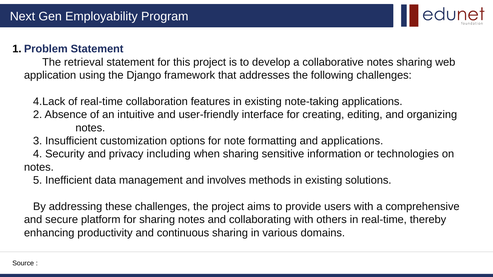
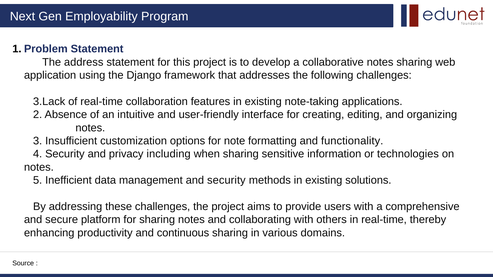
retrieval: retrieval -> address
4.Lack: 4.Lack -> 3.Lack
and applications: applications -> functionality
and involves: involves -> security
